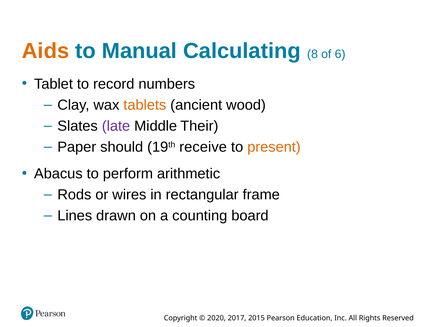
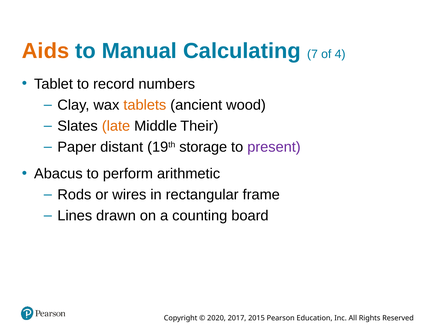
8: 8 -> 7
6: 6 -> 4
late colour: purple -> orange
should: should -> distant
receive: receive -> storage
present colour: orange -> purple
